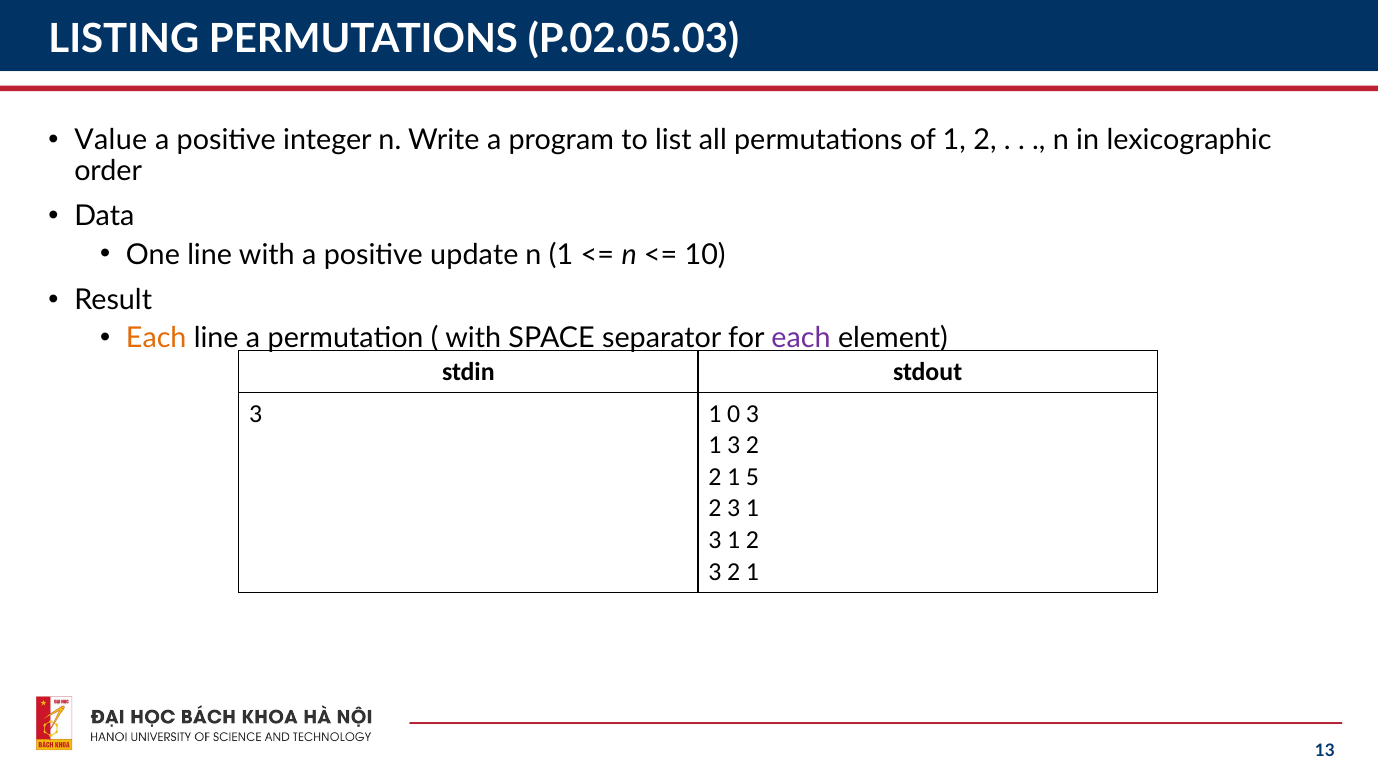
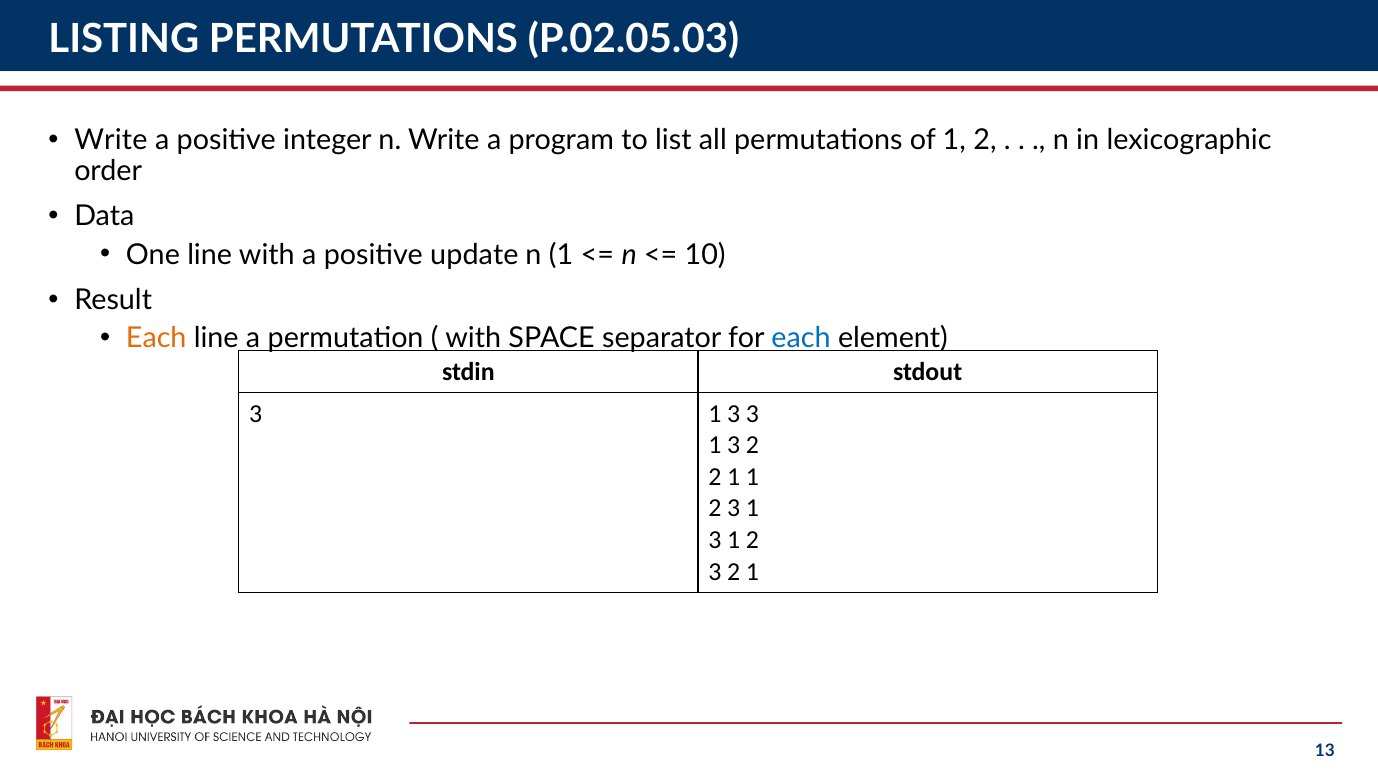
Value at (111, 140): Value -> Write
each at (801, 338) colour: purple -> blue
0 at (734, 414): 0 -> 3
1 5: 5 -> 1
